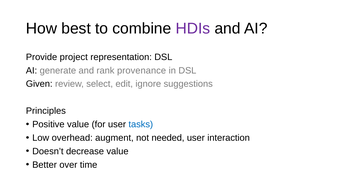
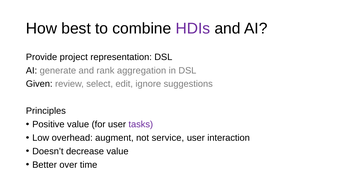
provenance: provenance -> aggregation
tasks colour: blue -> purple
needed: needed -> service
